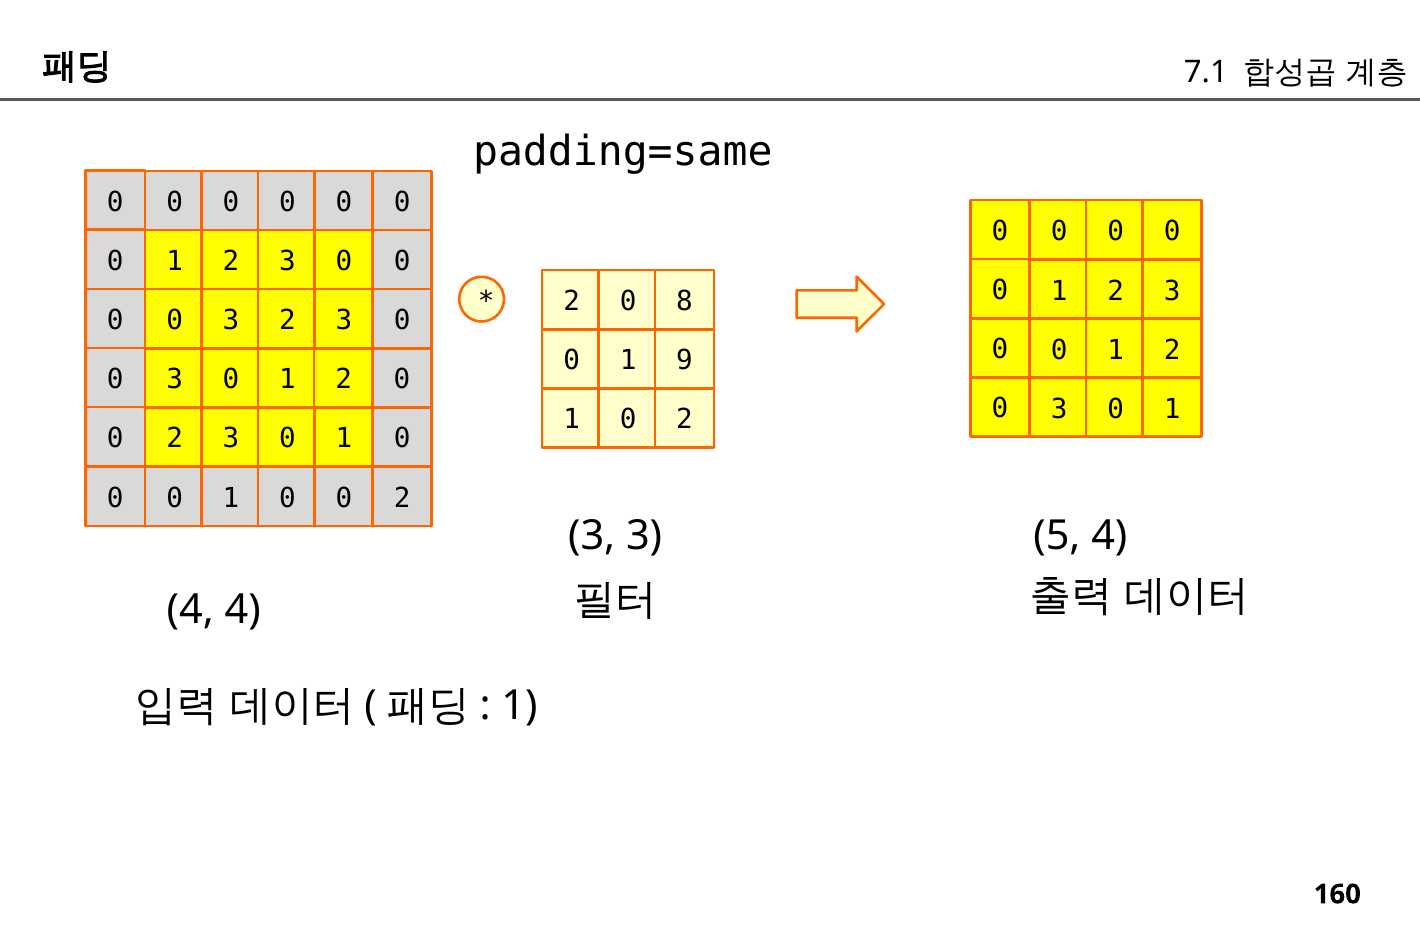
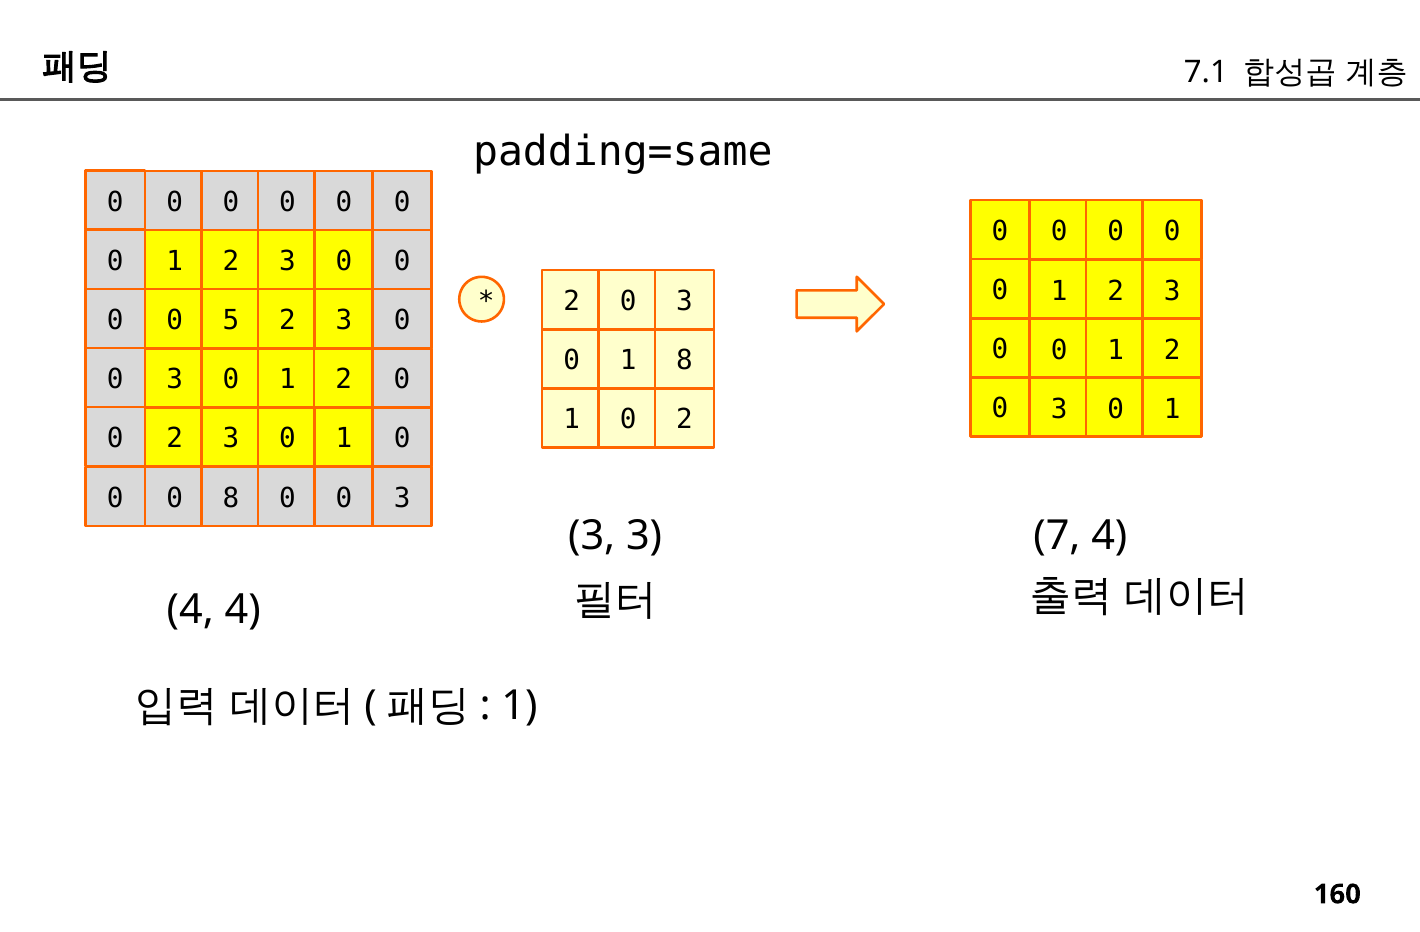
2 0 8: 8 -> 3
0 3: 3 -> 5
1 9: 9 -> 8
1 at (231, 499): 1 -> 8
0 0 2: 2 -> 3
5: 5 -> 7
